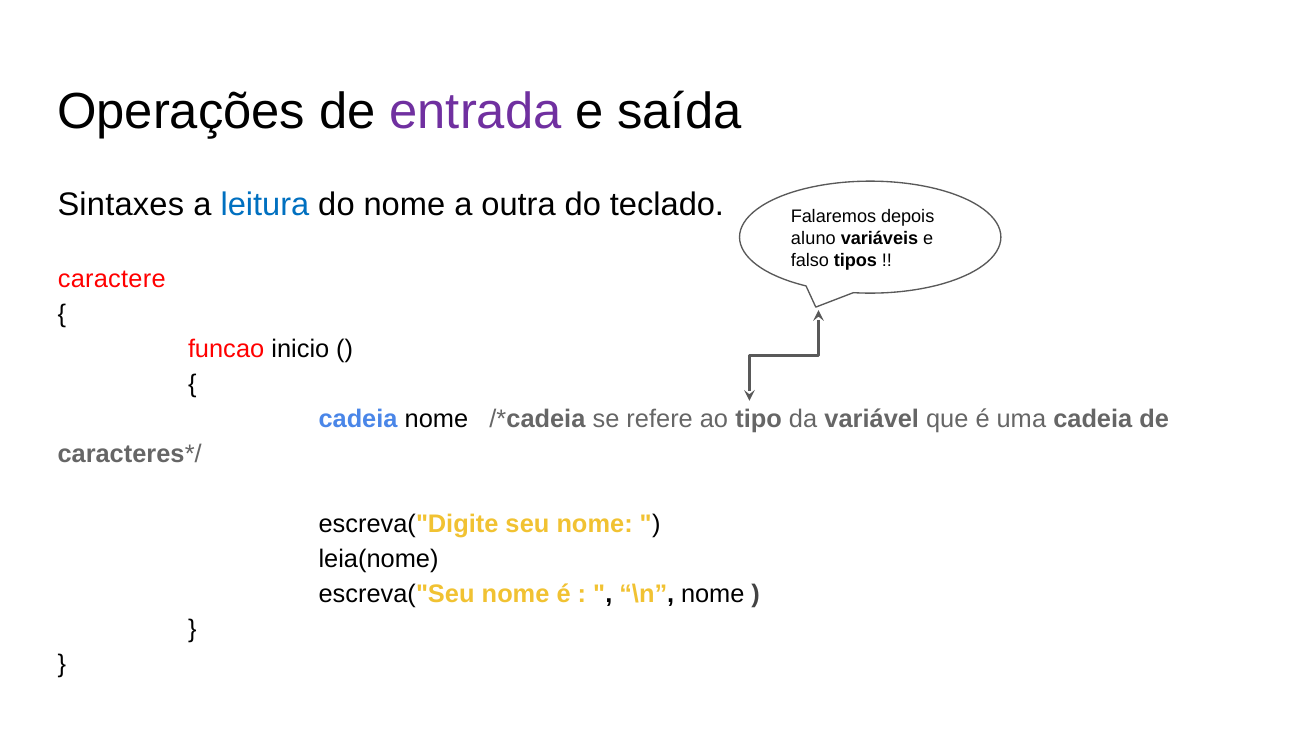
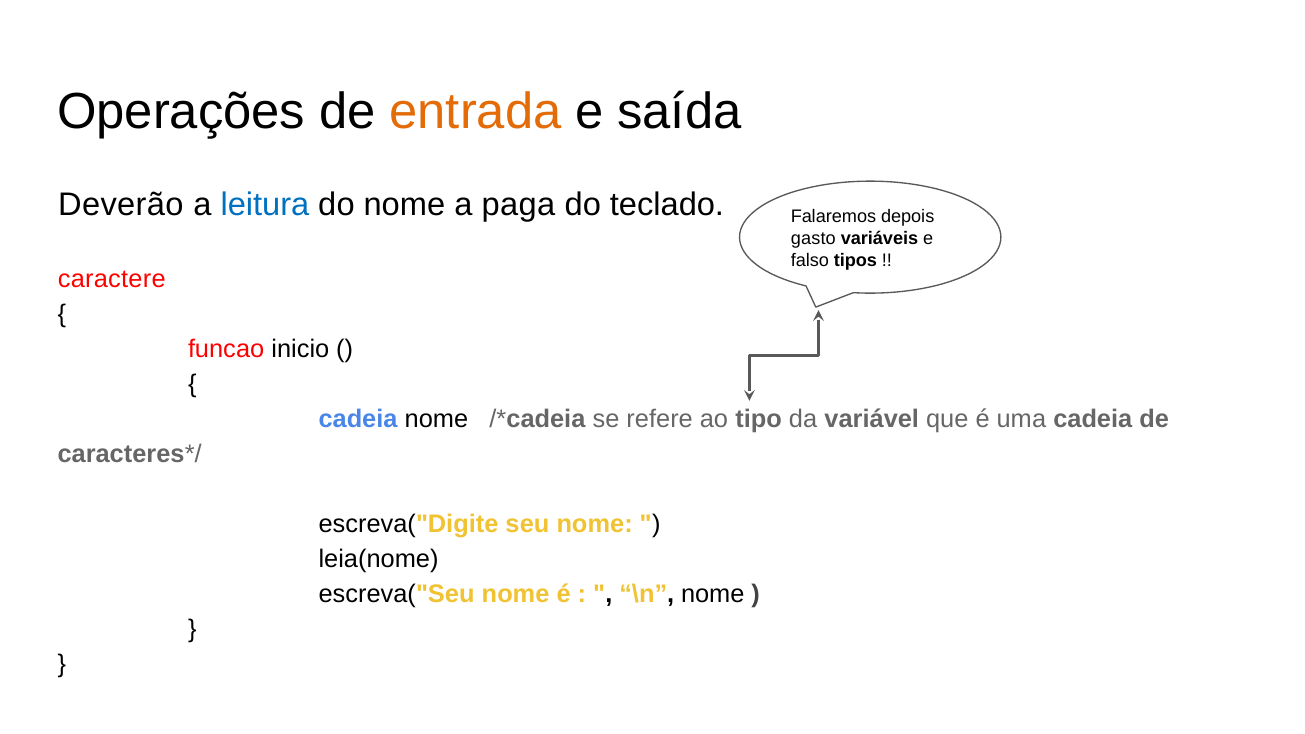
entrada colour: purple -> orange
Sintaxes: Sintaxes -> Deverão
outra: outra -> paga
aluno: aluno -> gasto
